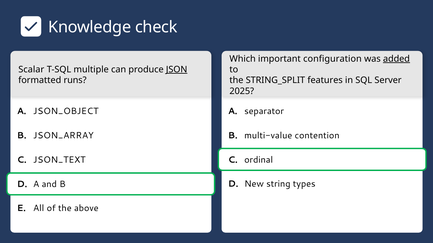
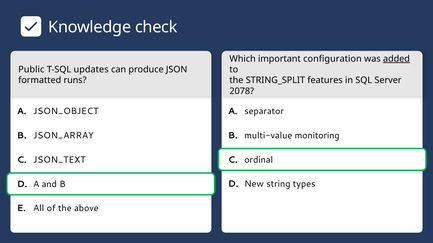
Scalar: Scalar -> Public
multiple: multiple -> updates
JSON underline: present -> none
2025: 2025 -> 2078
contention: contention -> monitoring
